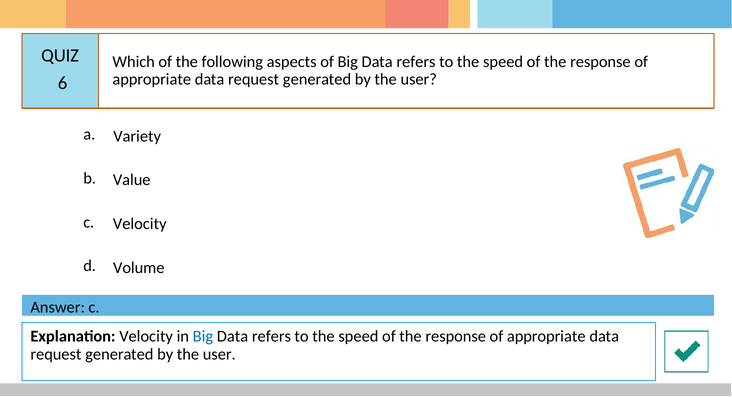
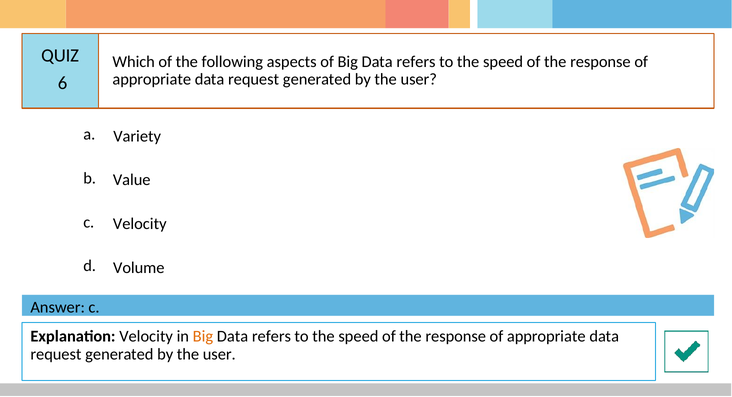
Big at (203, 337) colour: blue -> orange
